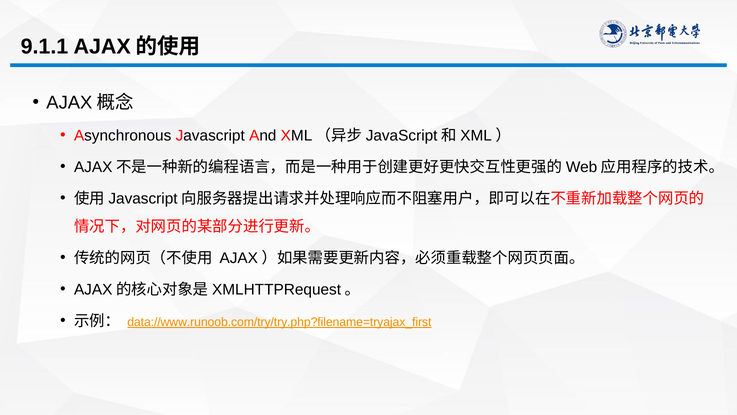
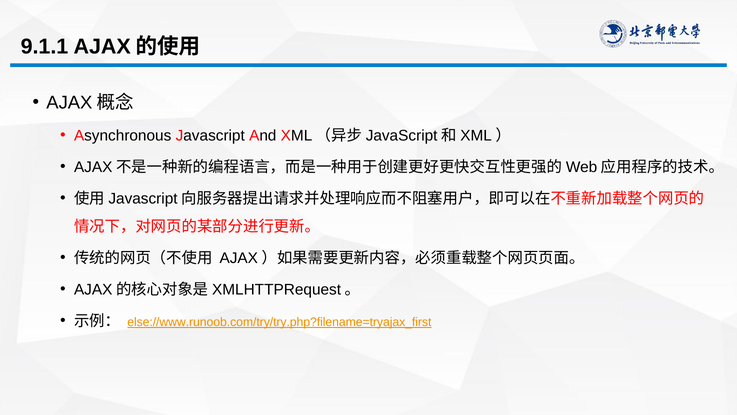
data://www.runoob.com/try/try.php?filename=tryajax_first: data://www.runoob.com/try/try.php?filename=tryajax_first -> else://www.runoob.com/try/try.php?filename=tryajax_first
